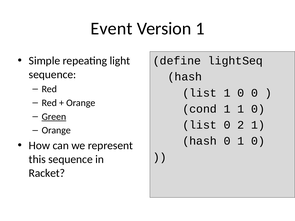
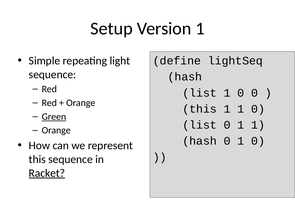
Event: Event -> Setup
cond at (200, 109): cond -> this
list 0 2: 2 -> 1
Racket underline: none -> present
